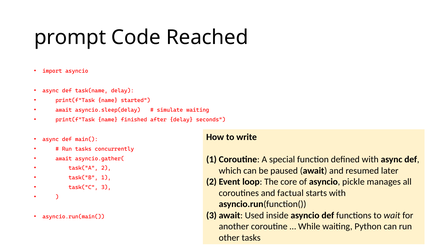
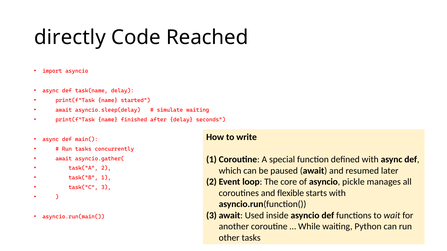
prompt: prompt -> directly
factual: factual -> flexible
